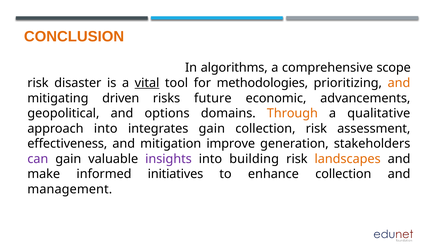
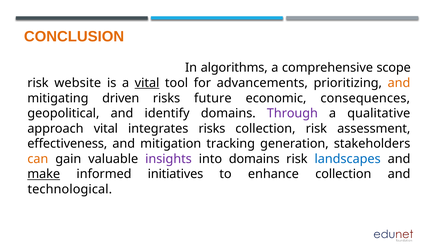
disaster: disaster -> website
methodologies: methodologies -> advancements
advancements: advancements -> consequences
options: options -> identify
Through colour: orange -> purple
approach into: into -> vital
integrates gain: gain -> risks
improve: improve -> tracking
can colour: purple -> orange
into building: building -> domains
landscapes colour: orange -> blue
make underline: none -> present
management: management -> technological
